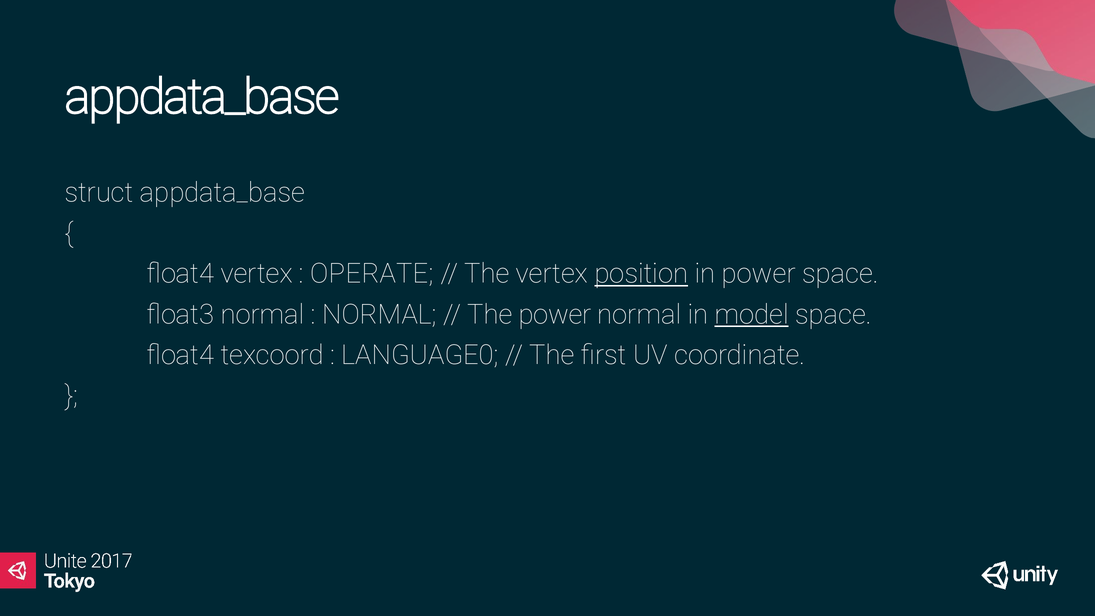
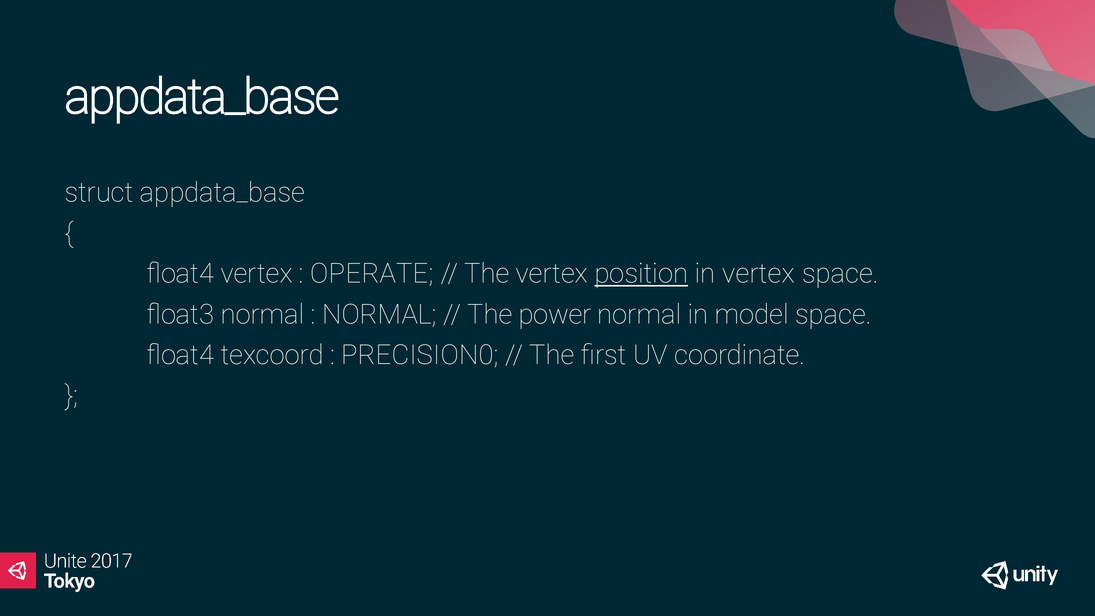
in power: power -> vertex
model underline: present -> none
LANGUAGE0: LANGUAGE0 -> PRECISION0
